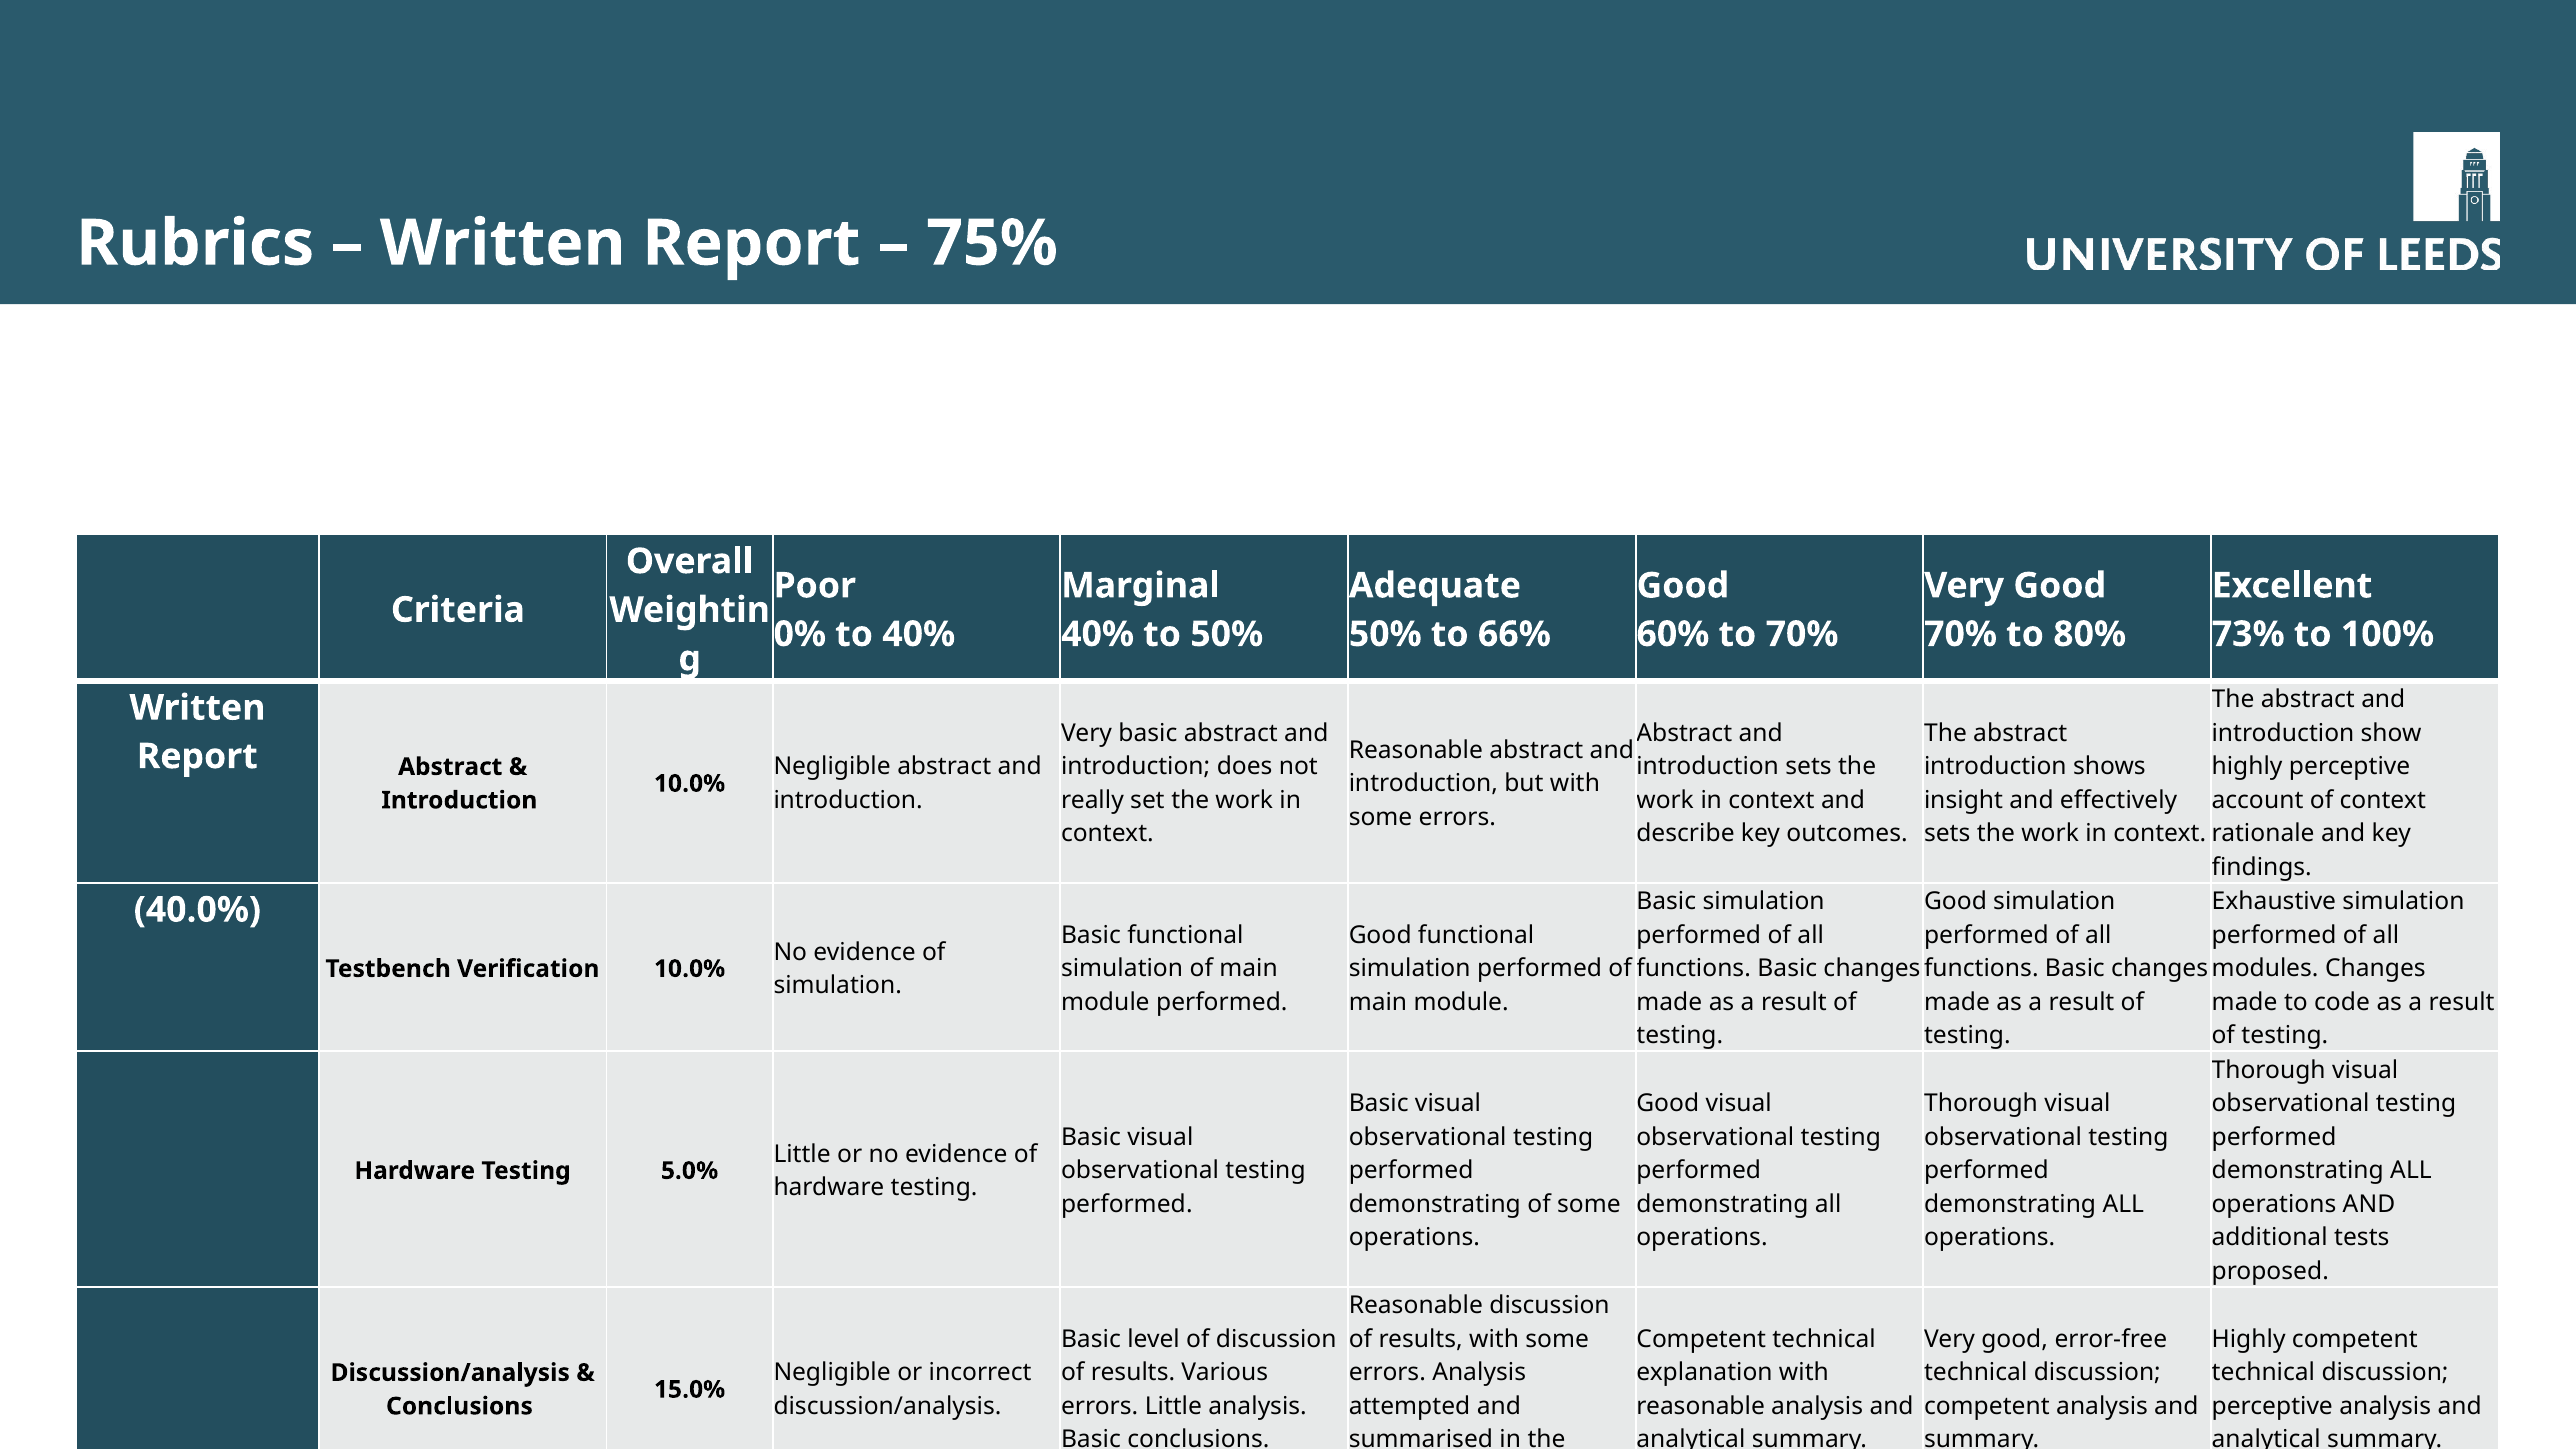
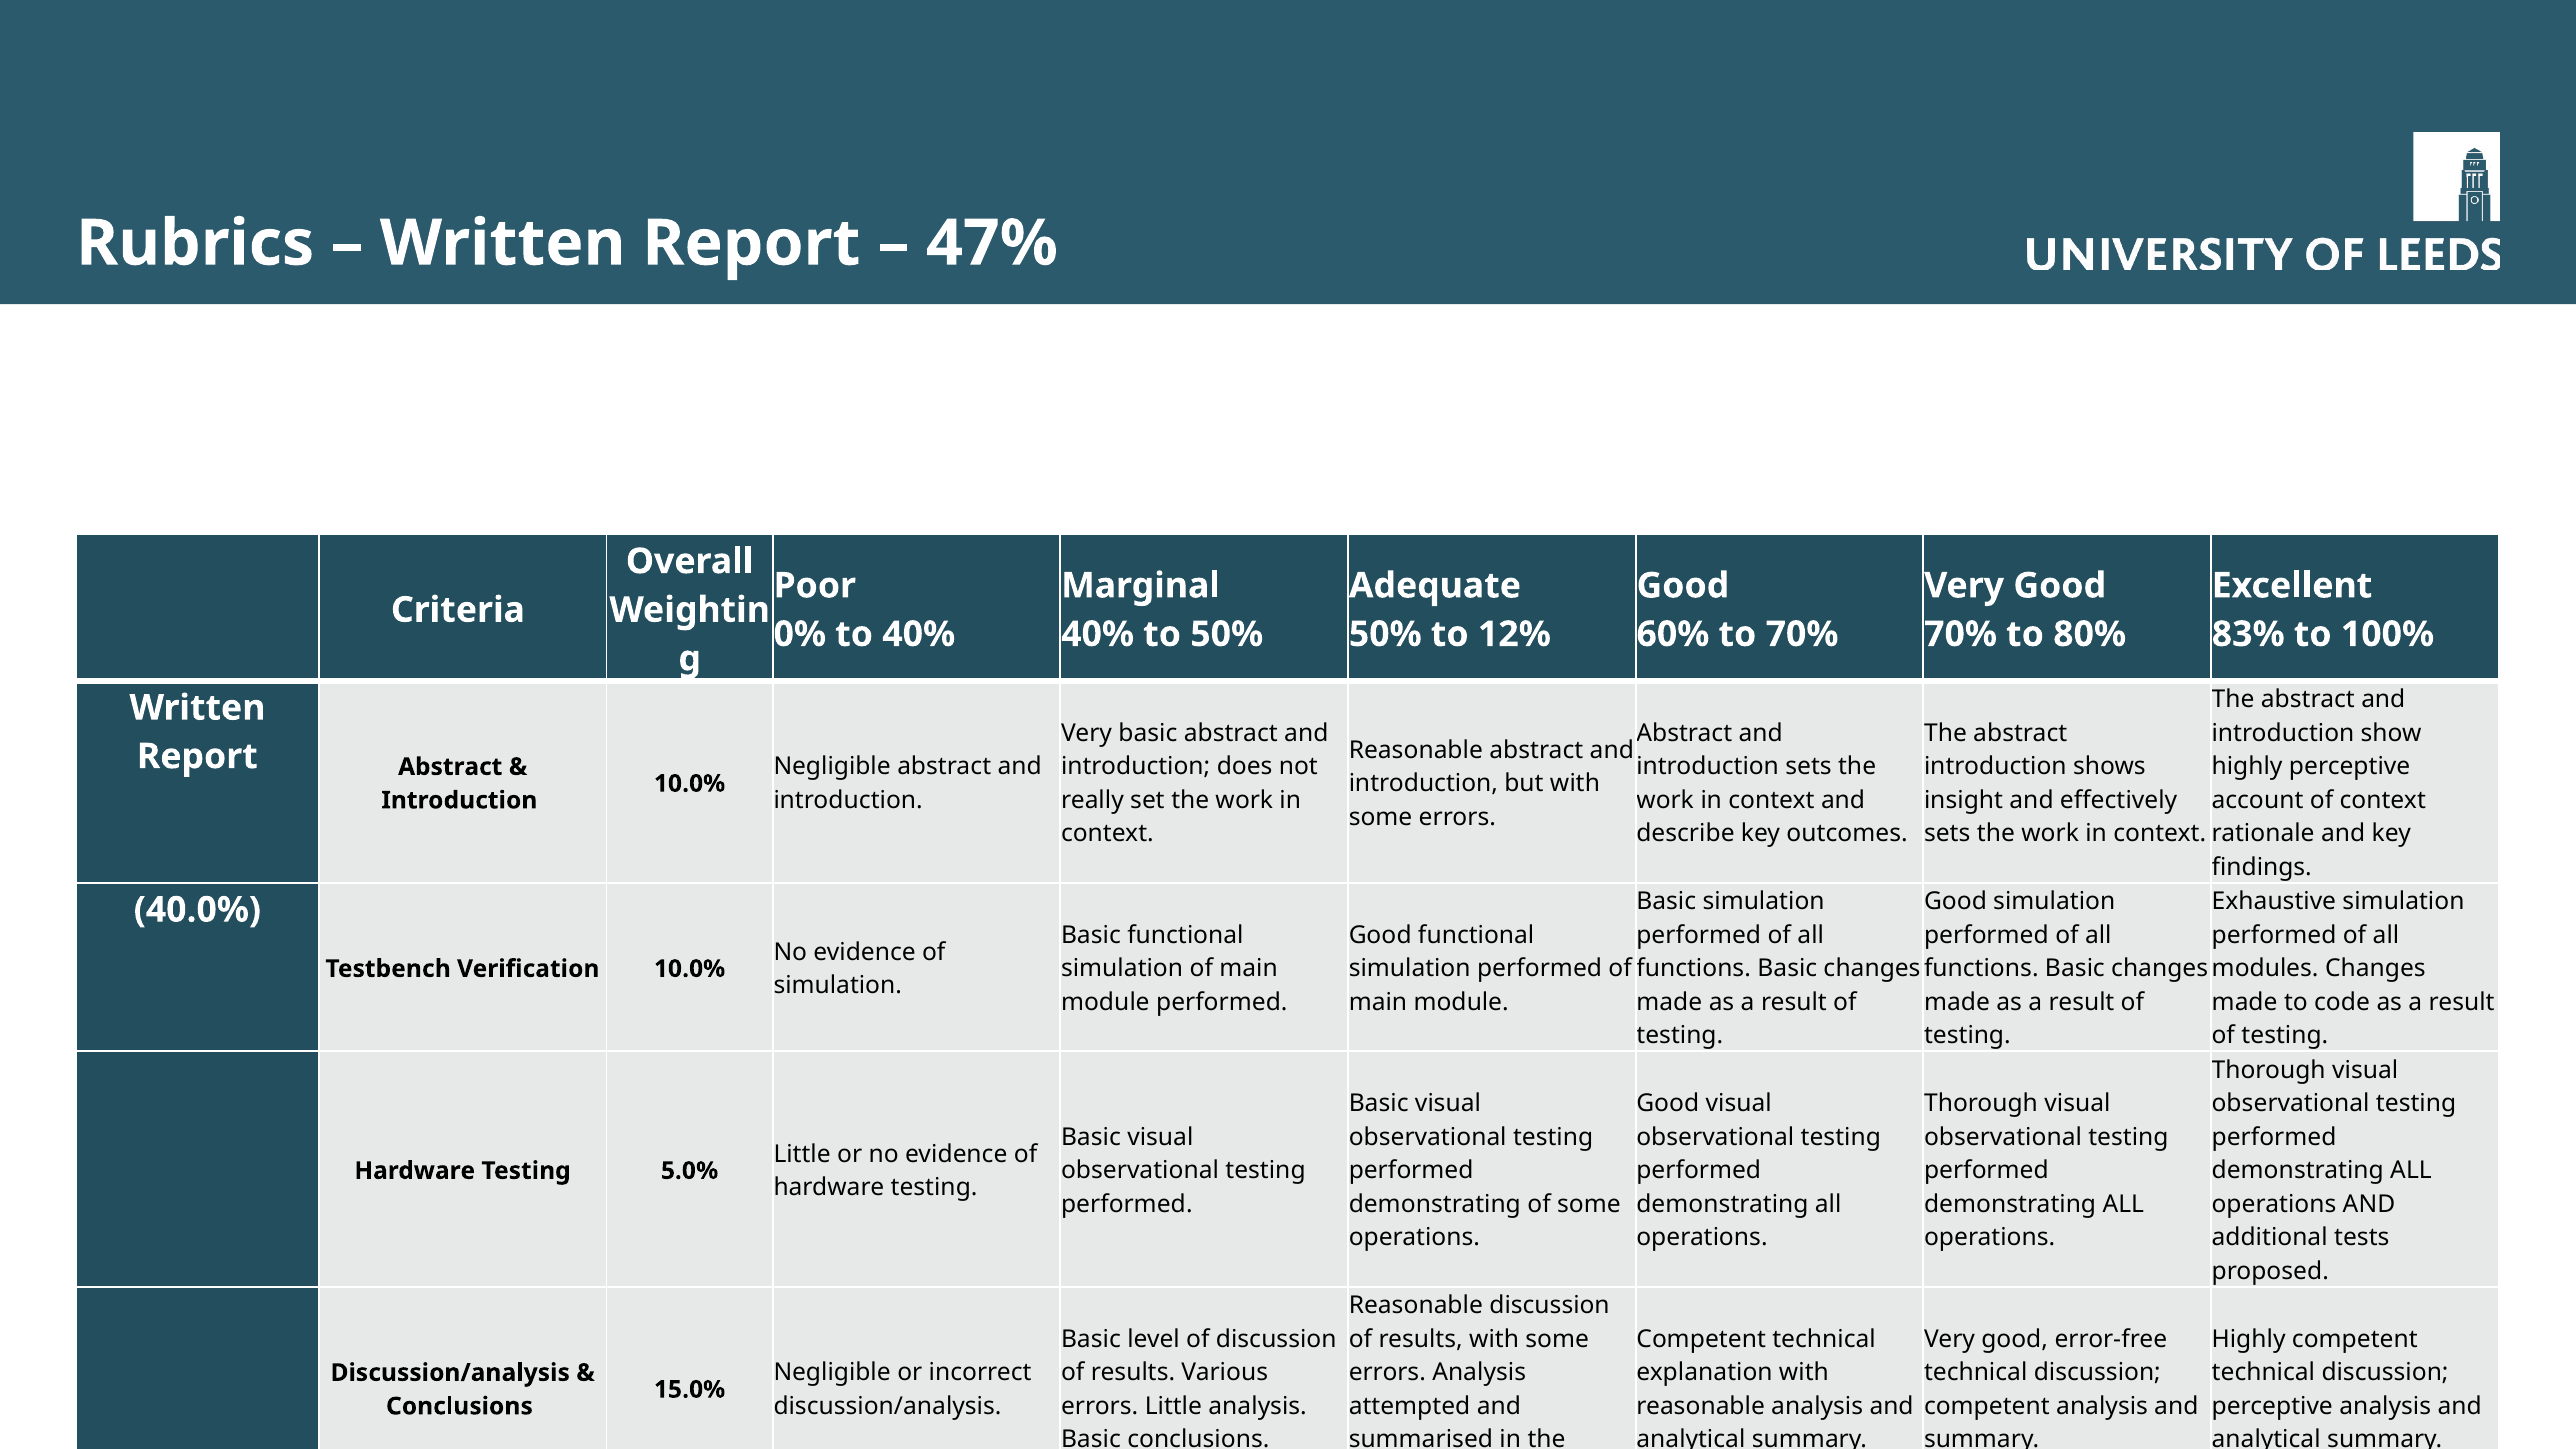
75%: 75% -> 47%
66%: 66% -> 12%
73%: 73% -> 83%
